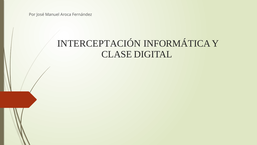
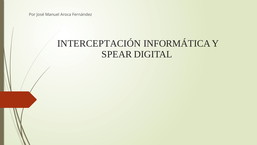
CLASE: CLASE -> SPEAR
